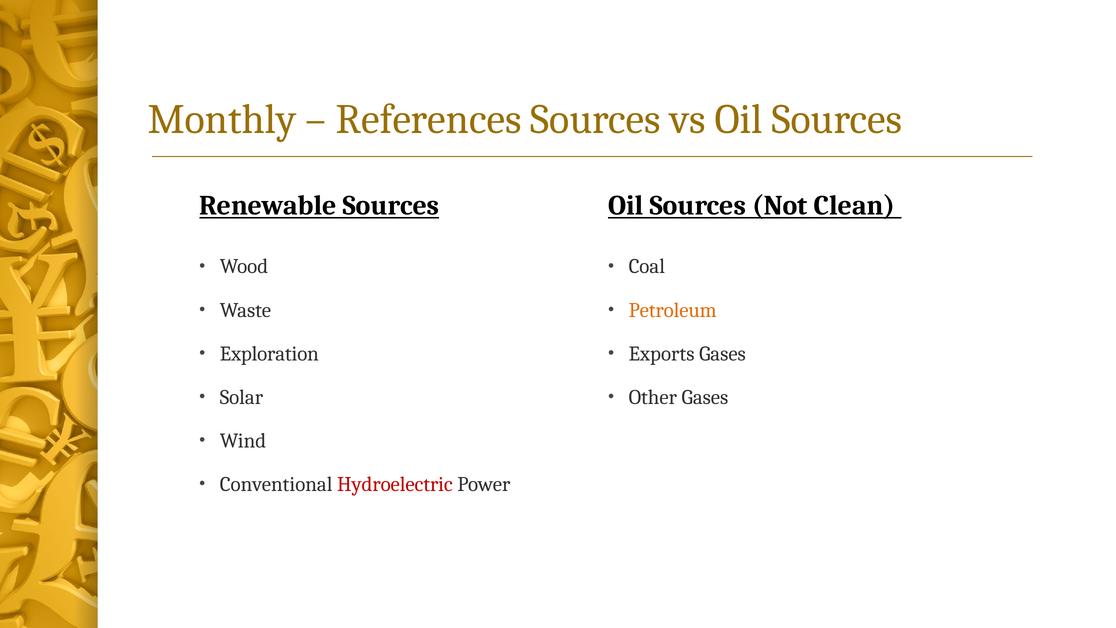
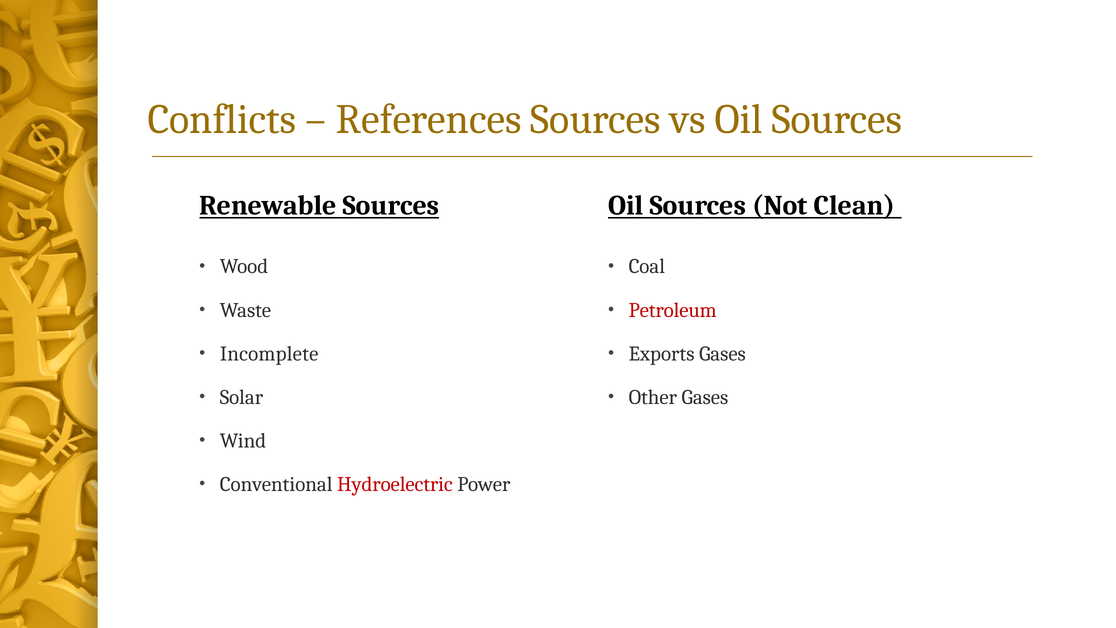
Monthly: Monthly -> Conflicts
Petroleum colour: orange -> red
Exploration: Exploration -> Incomplete
